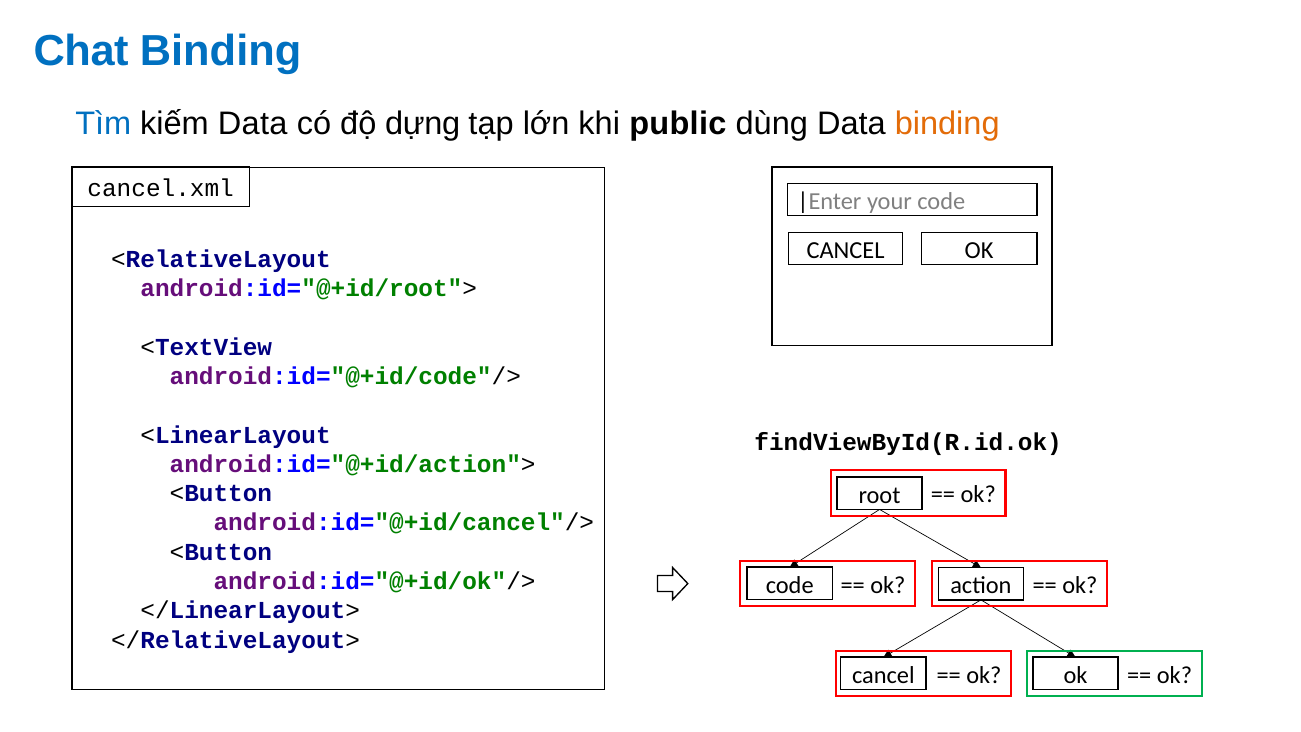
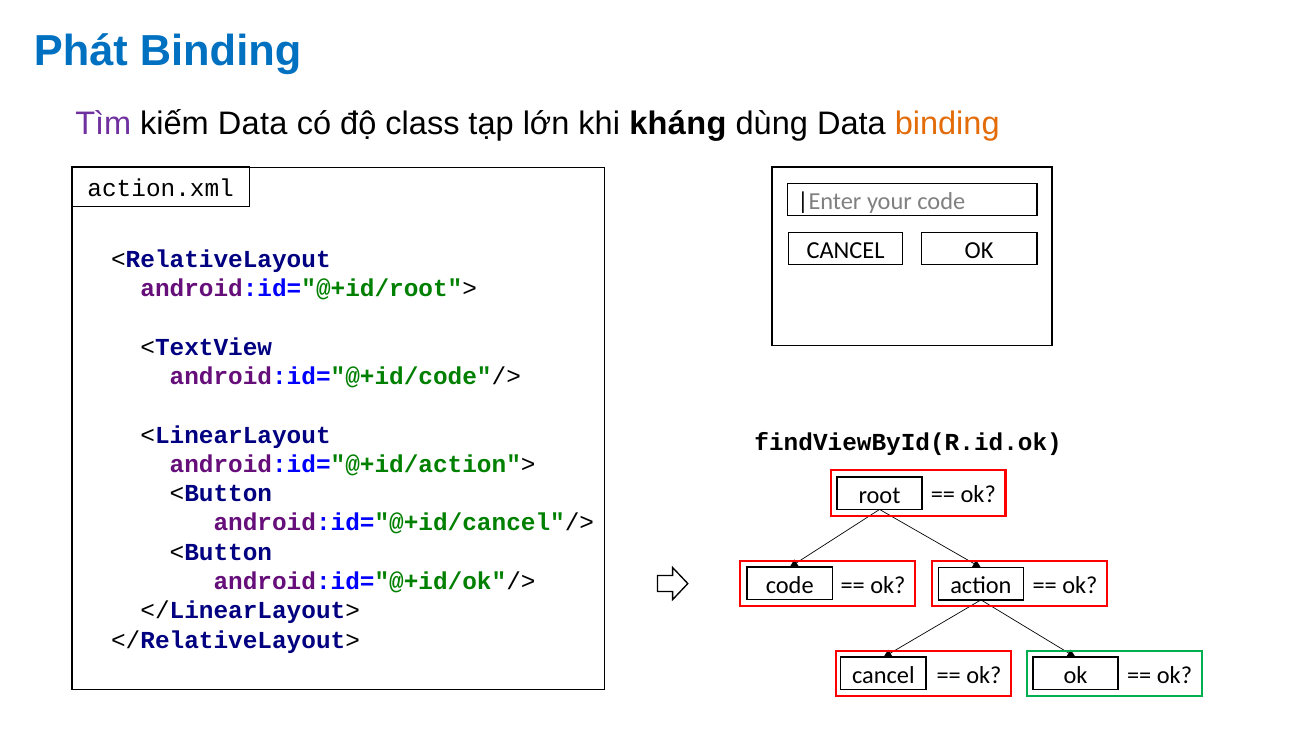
Chat: Chat -> Phát
Tìm colour: blue -> purple
dựng: dựng -> class
public: public -> kháng
cancel.xml: cancel.xml -> action.xml
